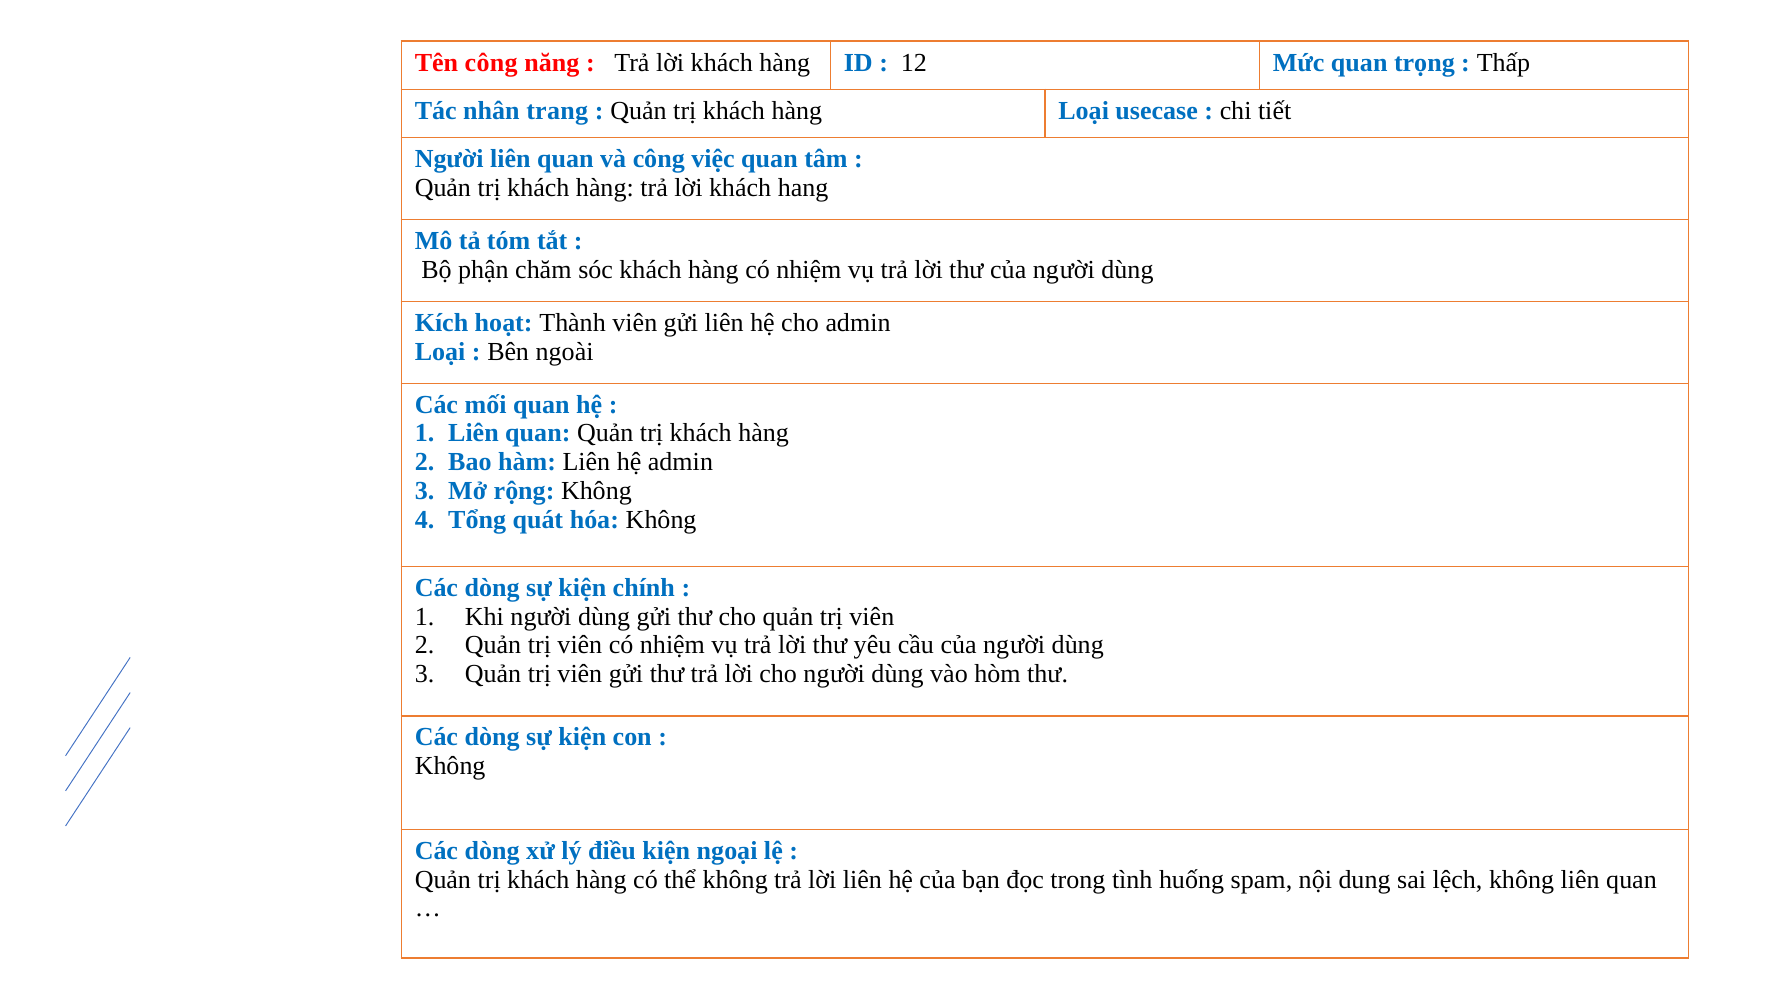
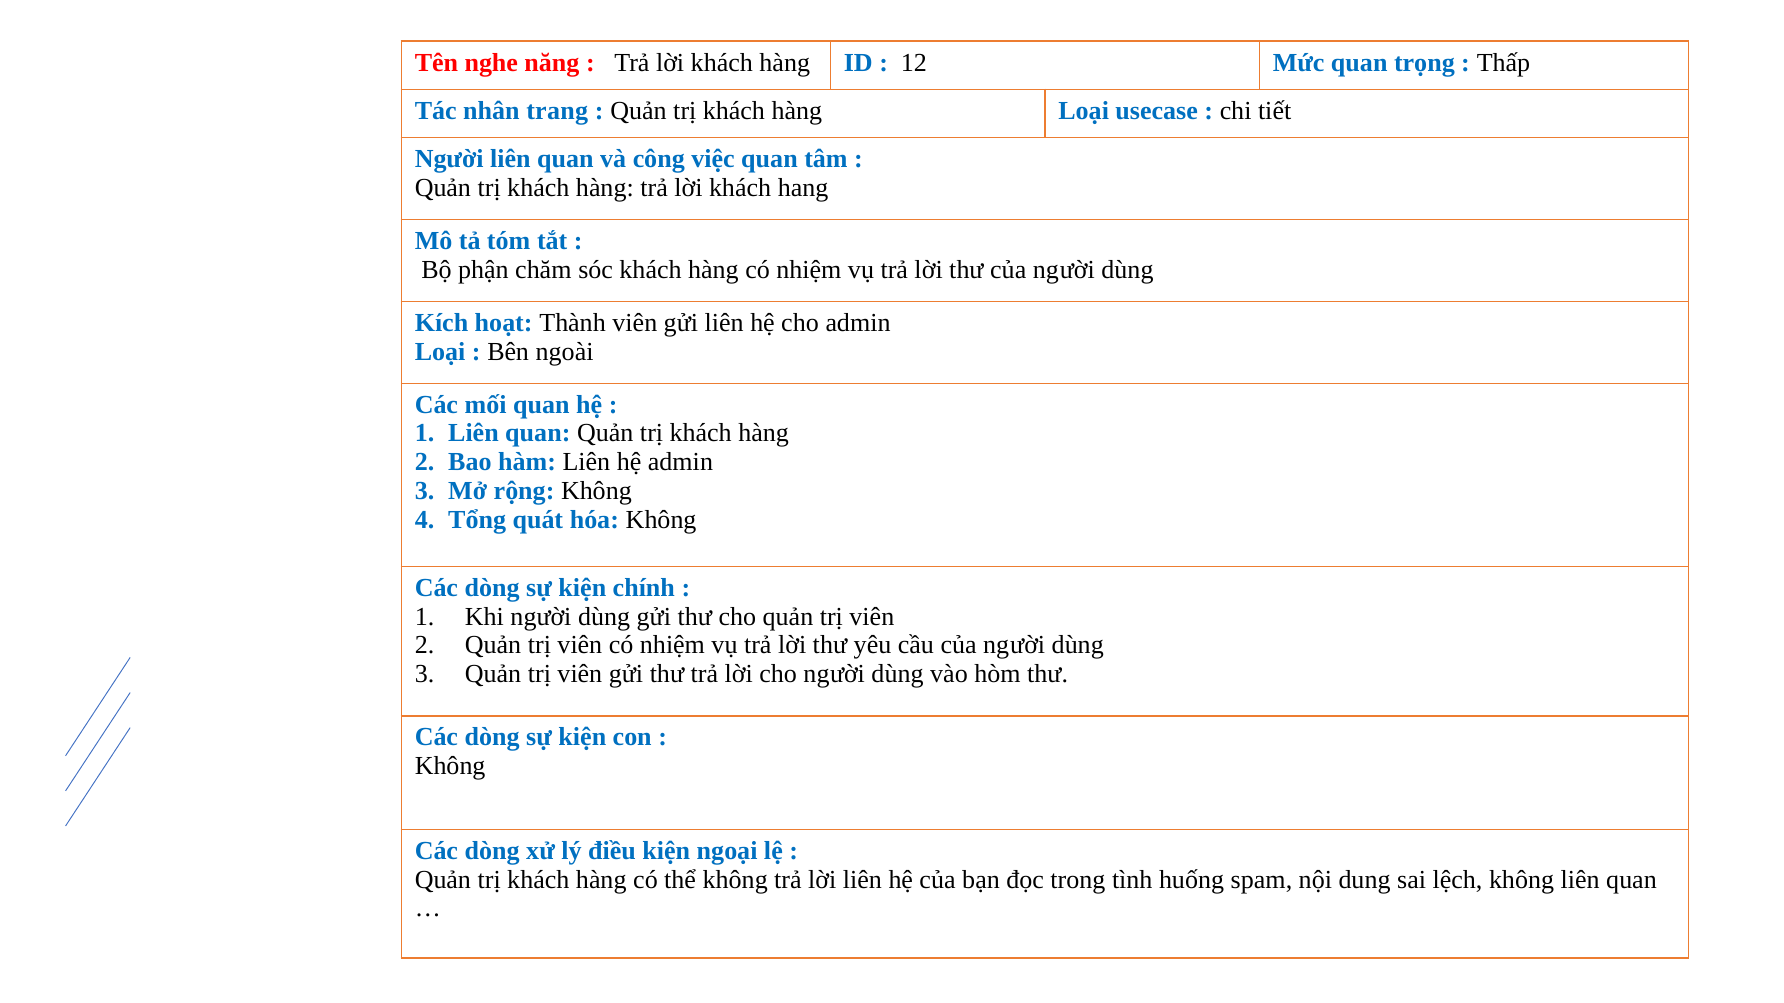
Tên công: công -> nghe
